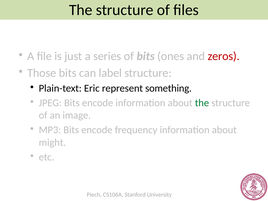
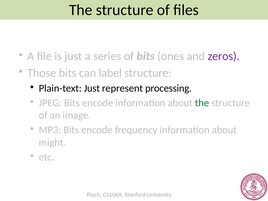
zeros colour: red -> purple
Plain-text Eric: Eric -> Just
something: something -> processing
